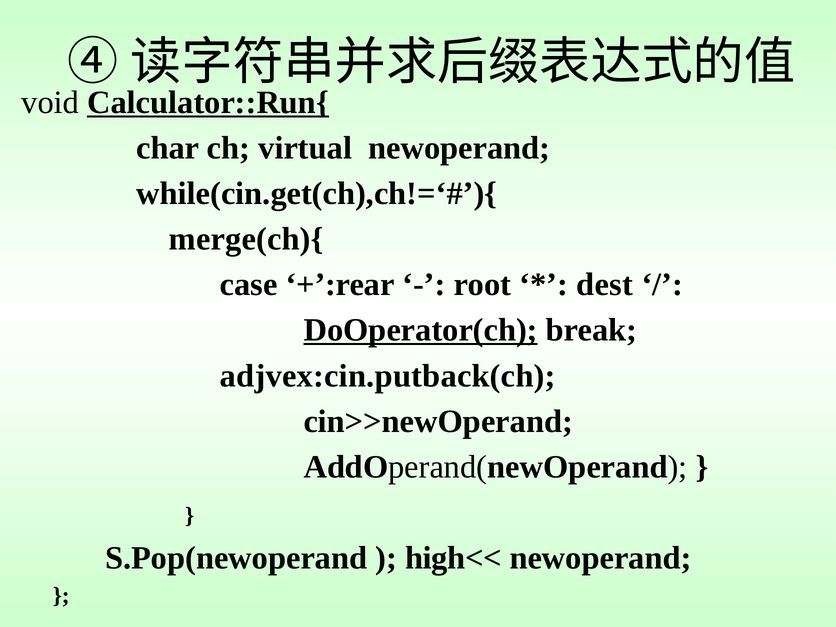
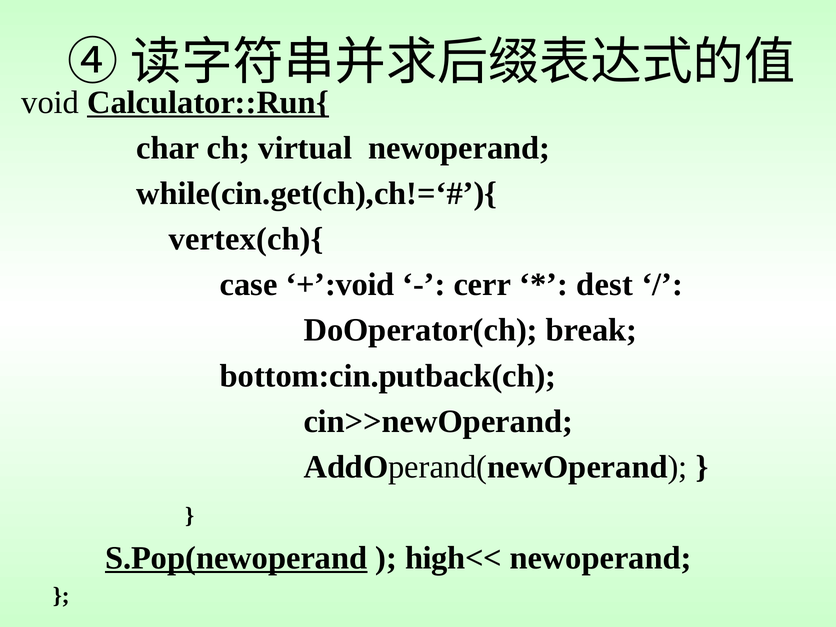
merge(ch){: merge(ch){ -> vertex(ch){
+’:rear: +’:rear -> +’:void
root: root -> cerr
DoOperator(ch underline: present -> none
adjvex:cin.putback(ch: adjvex:cin.putback(ch -> bottom:cin.putback(ch
S.Pop(newoperand underline: none -> present
